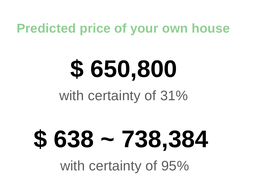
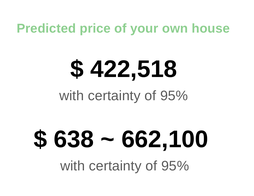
650,800: 650,800 -> 422,518
31% at (174, 96): 31% -> 95%
738,384: 738,384 -> 662,100
